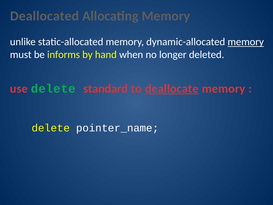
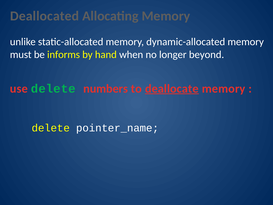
memory at (246, 42) underline: present -> none
deleted: deleted -> beyond
standard: standard -> numbers
